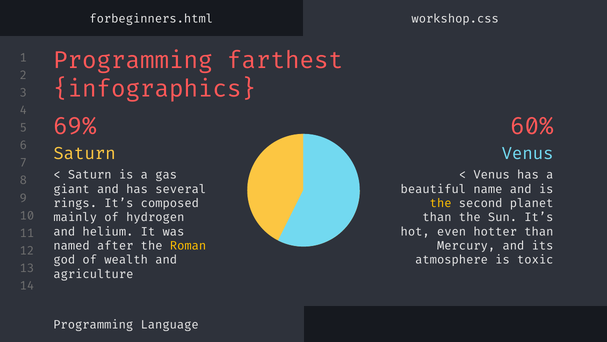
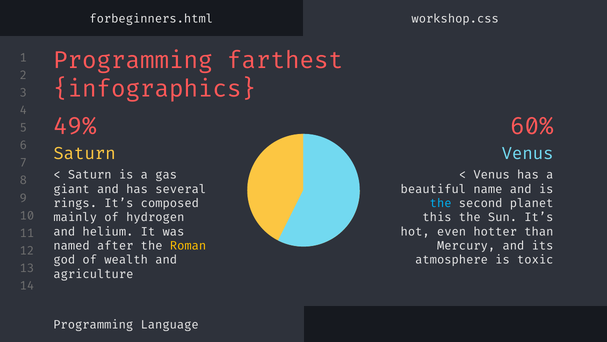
69%: 69% -> 49%
the at (441, 203) colour: yellow -> light blue
than at (437, 217): than -> this
